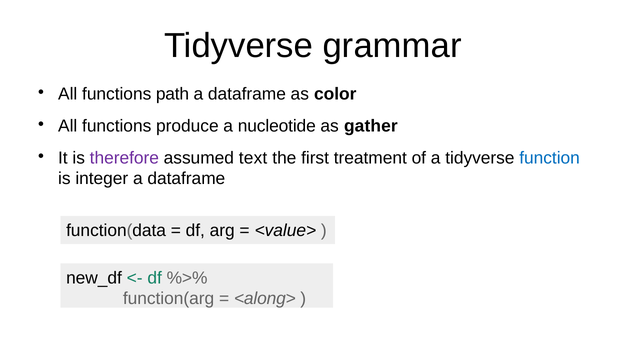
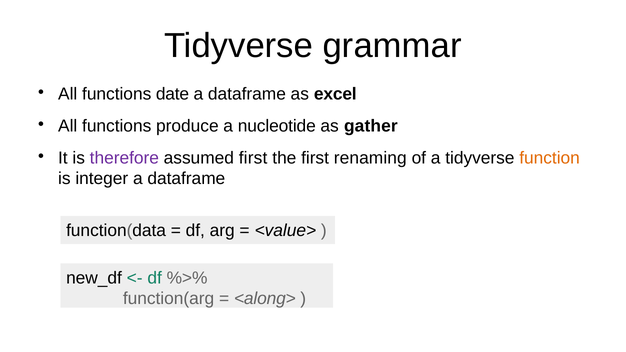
path: path -> date
color: color -> excel
assumed text: text -> first
treatment: treatment -> renaming
function colour: blue -> orange
